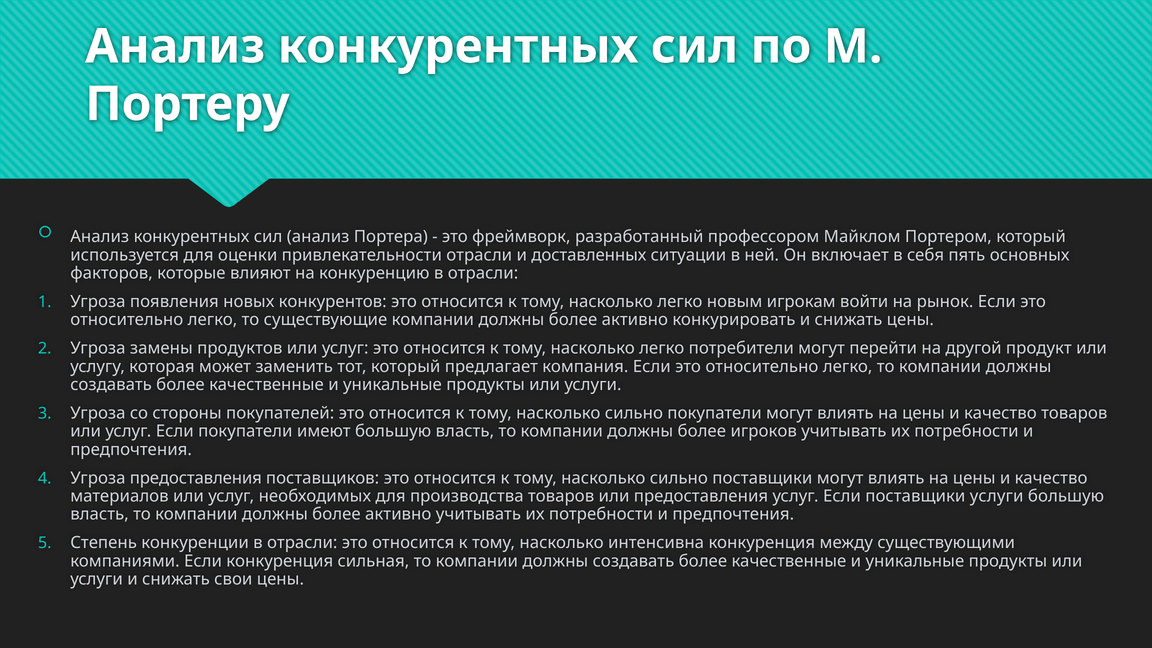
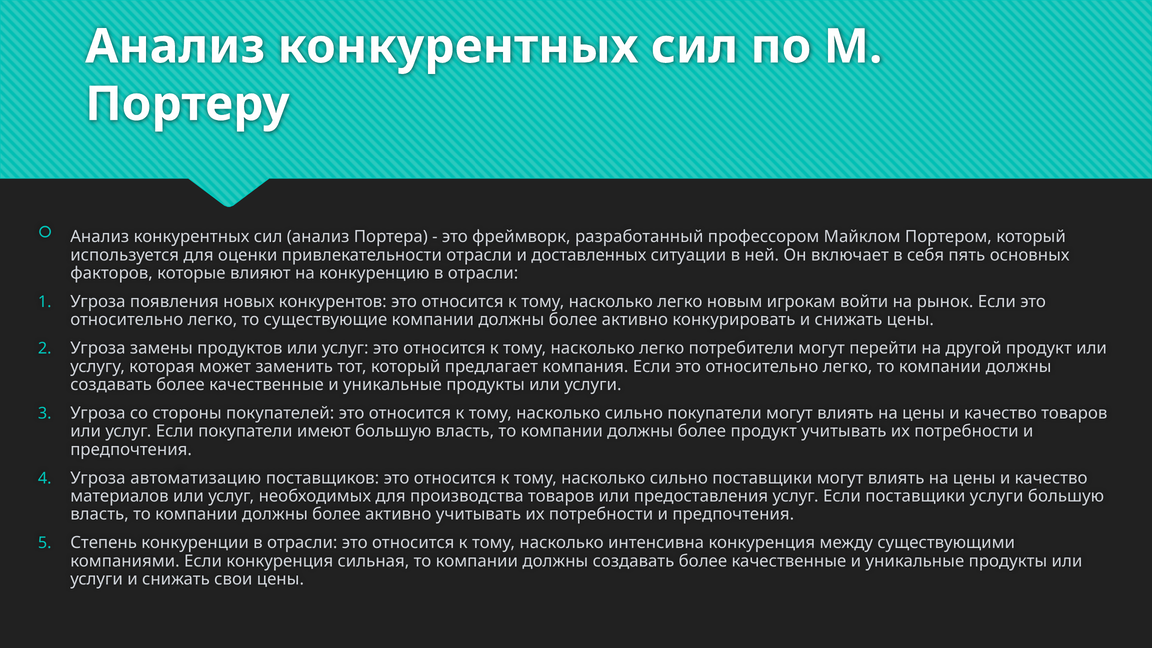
более игроков: игроков -> продукт
Угроза предоставления: предоставления -> автоматизацию
